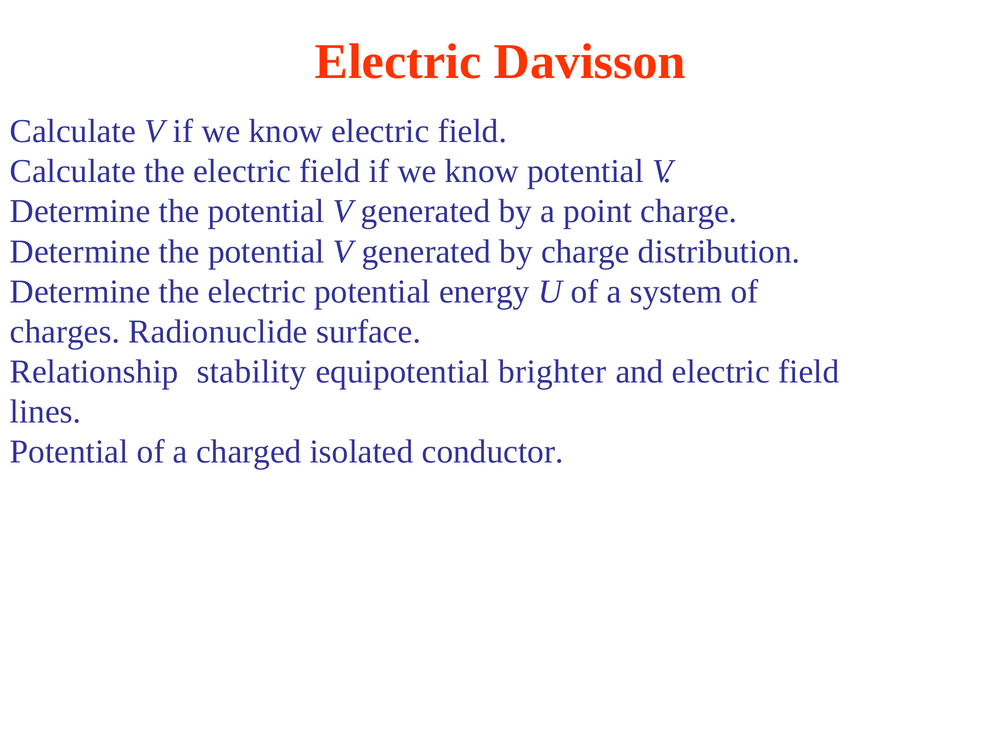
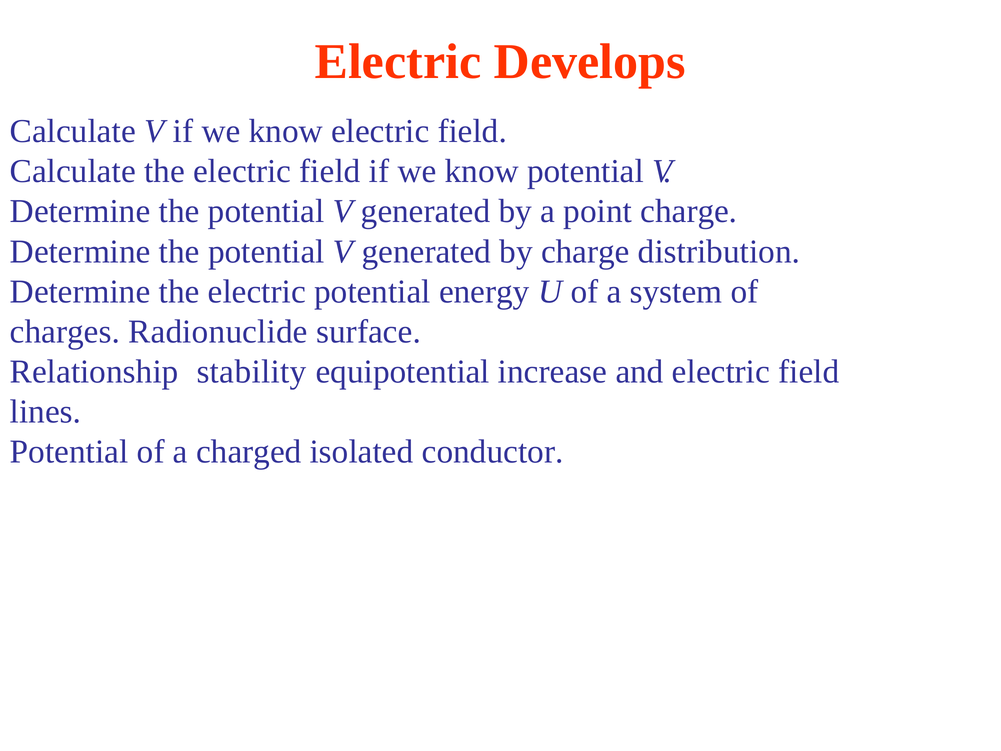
Davisson: Davisson -> Develops
brighter: brighter -> increase
